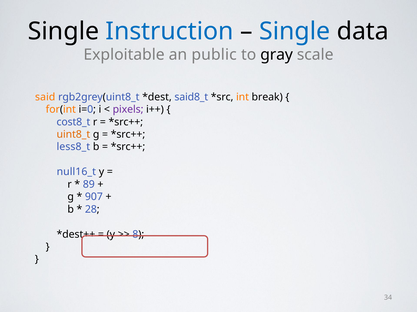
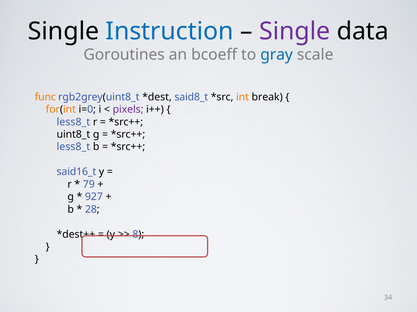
Single at (295, 31) colour: blue -> purple
Exploitable: Exploitable -> Goroutines
public: public -> bcoeff
gray colour: black -> blue
said: said -> func
cost8_t at (73, 122): cost8_t -> less8_t
uint8_t colour: orange -> black
null16_t: null16_t -> said16_t
89: 89 -> 79
907: 907 -> 927
